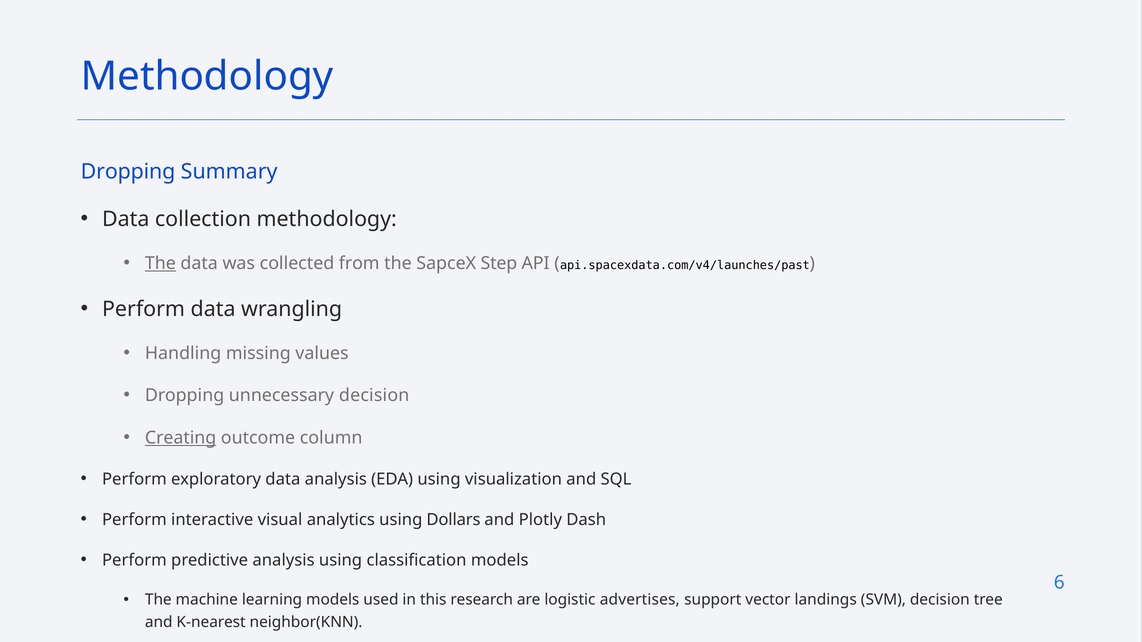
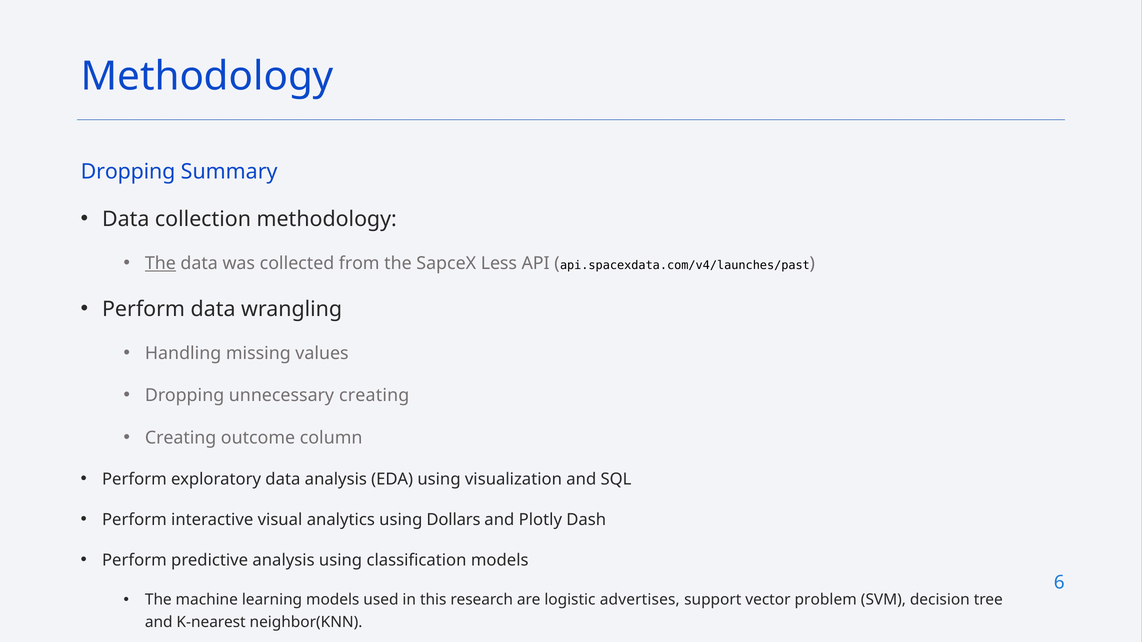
Step: Step -> Less
unnecessary decision: decision -> creating
Creating at (181, 438) underline: present -> none
landings: landings -> problem
